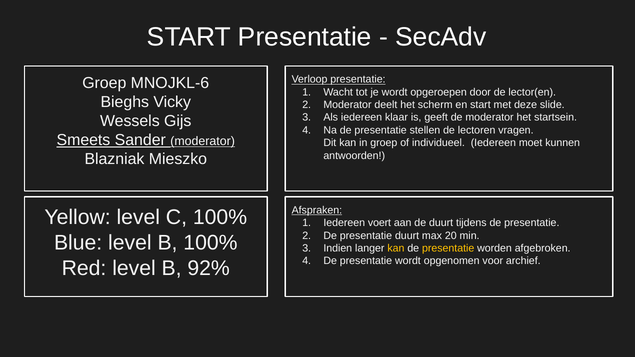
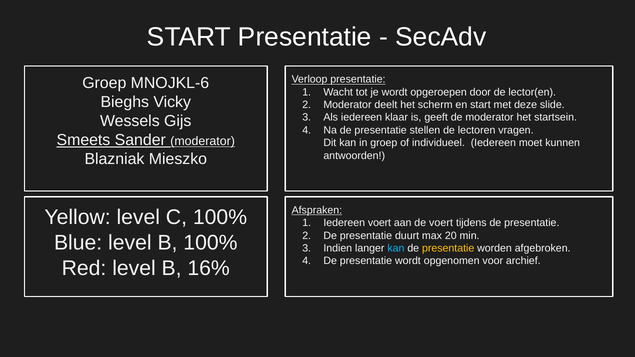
de duurt: duurt -> voert
kan at (396, 248) colour: yellow -> light blue
92%: 92% -> 16%
